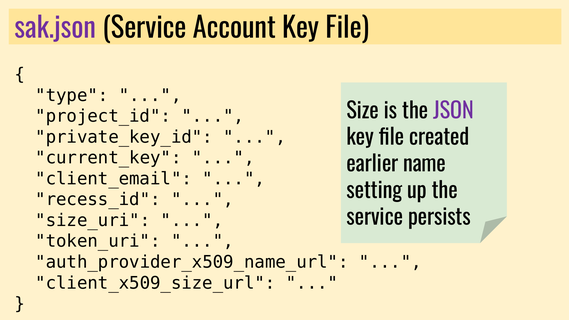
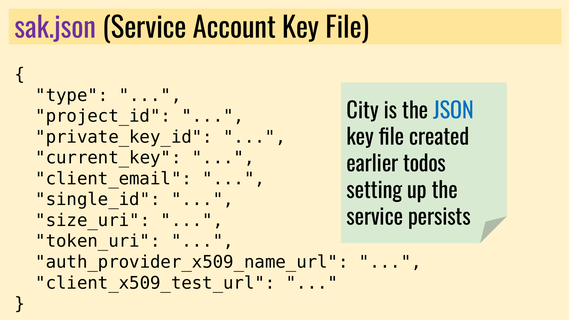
Size: Size -> City
JSON colour: purple -> blue
name: name -> todos
recess_id: recess_id -> single_id
client_x509_size_url: client_x509_size_url -> client_x509_test_url
